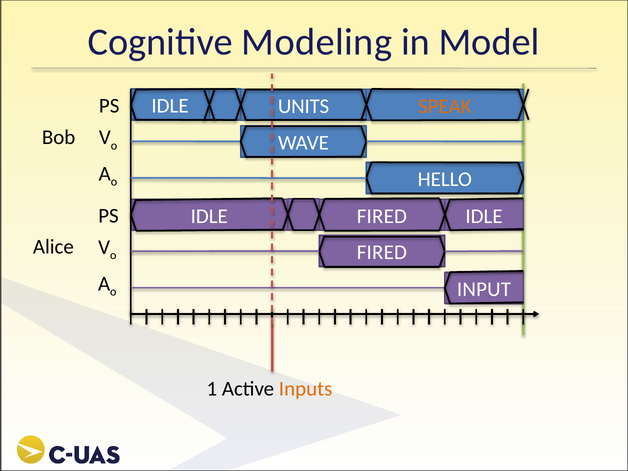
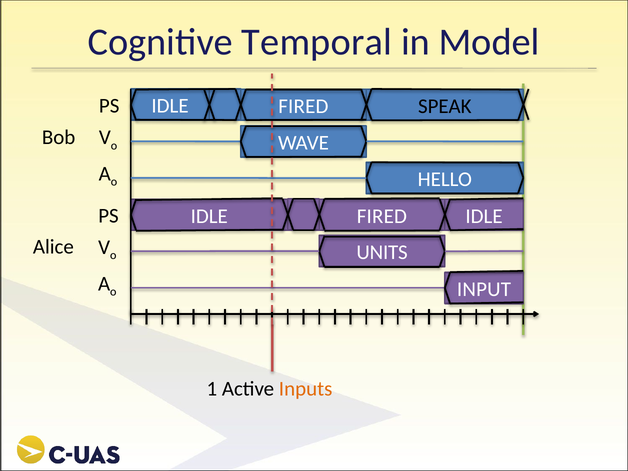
Modeling: Modeling -> Temporal
IDLE UNITS: UNITS -> FIRED
SPEAK colour: orange -> black
FIRED at (382, 252): FIRED -> UNITS
